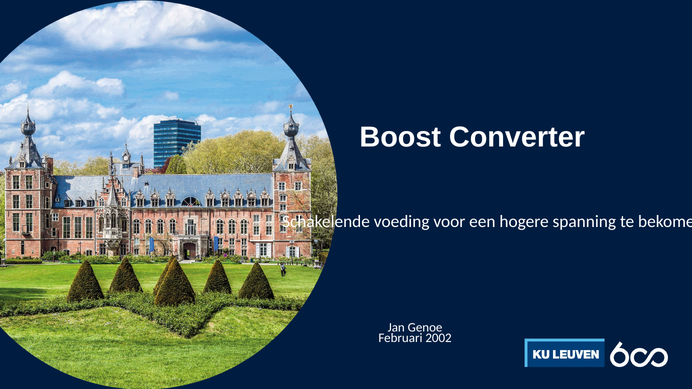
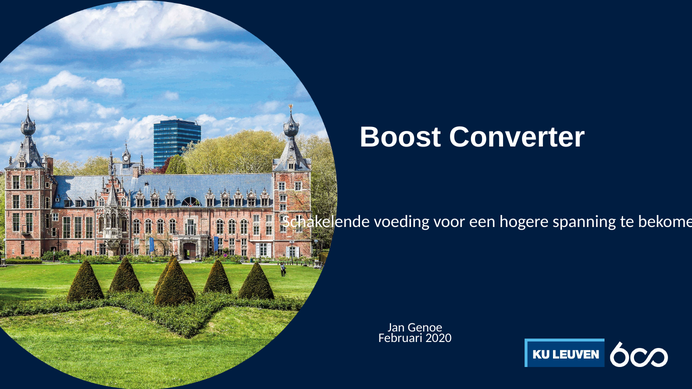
2002: 2002 -> 2020
